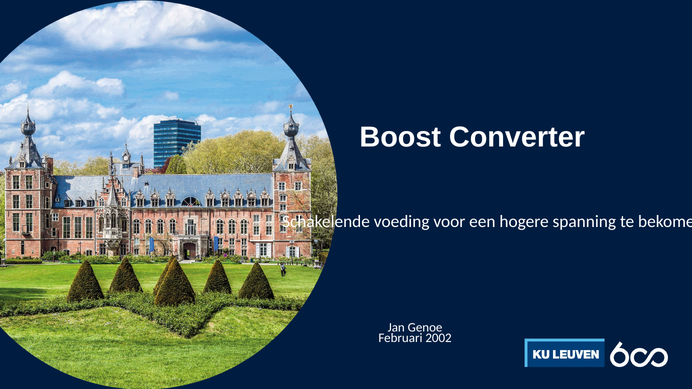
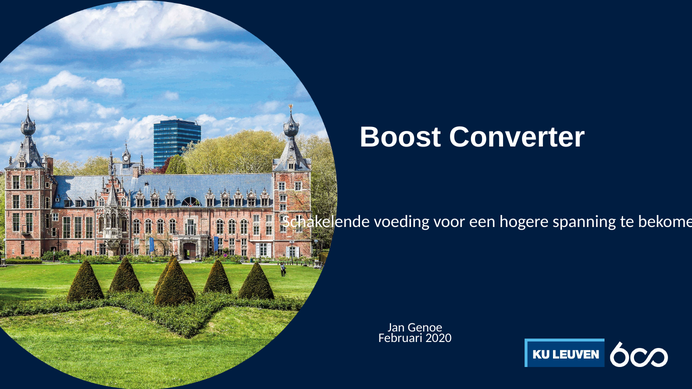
2002: 2002 -> 2020
